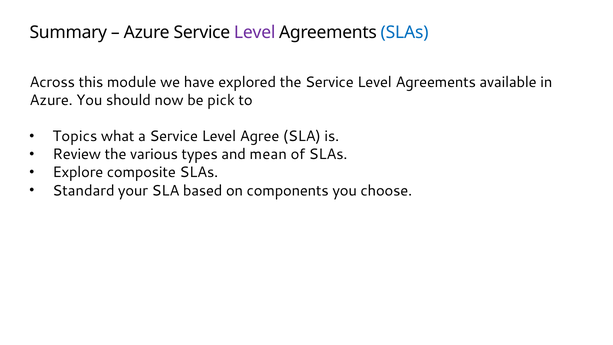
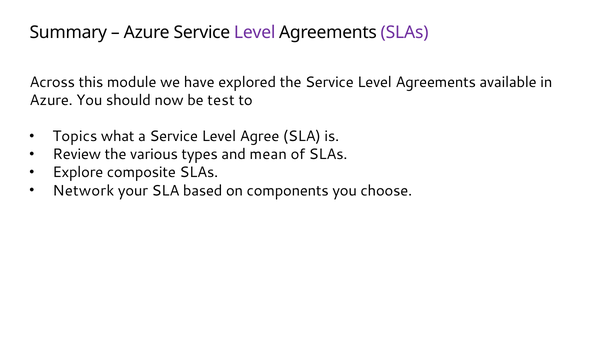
SLAs at (405, 32) colour: blue -> purple
pick: pick -> test
Standard: Standard -> Network
